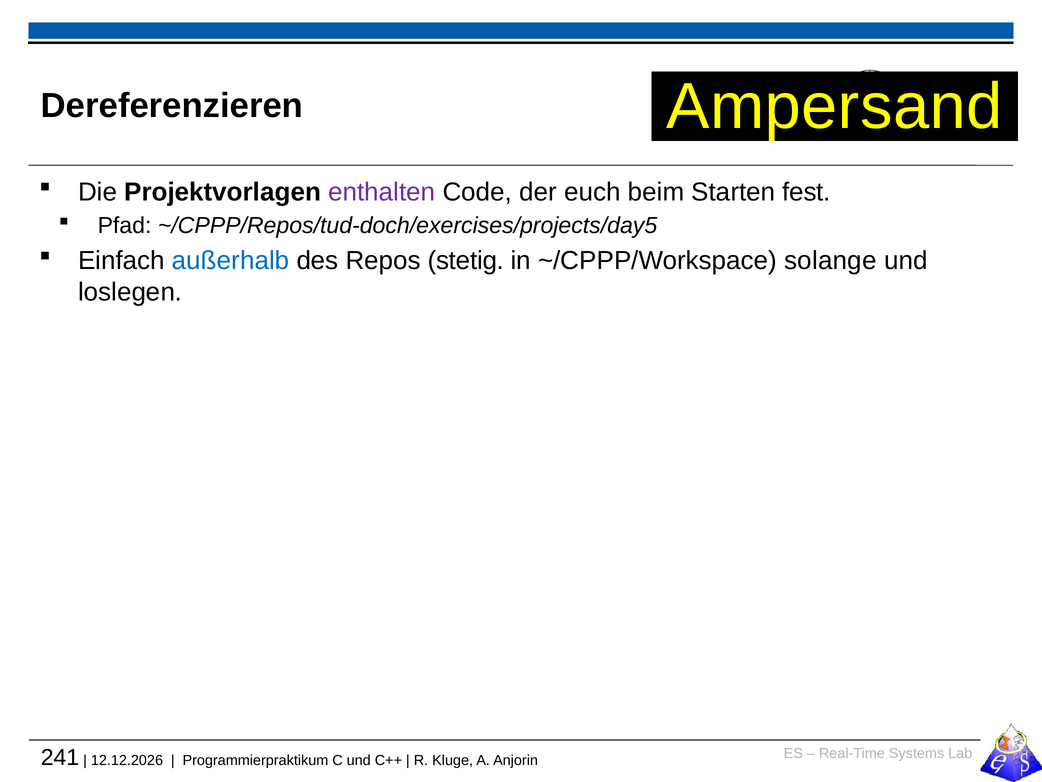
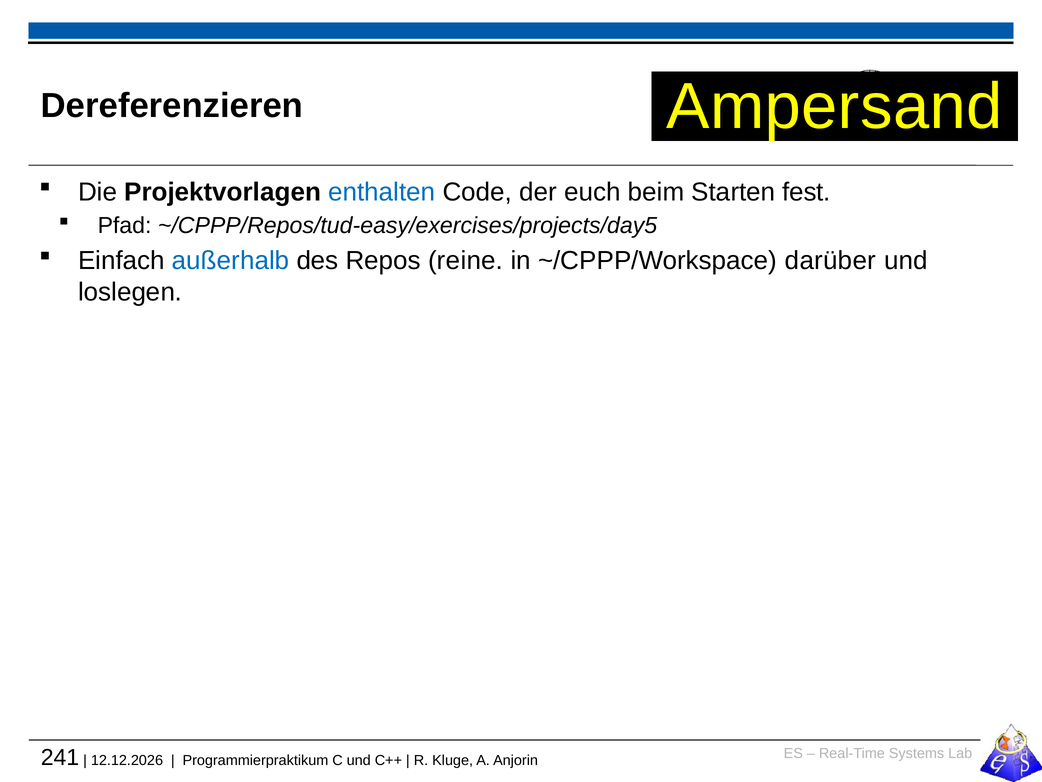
enthalten colour: purple -> blue
~/CPPP/Repos/tud-doch/exercises/projects/day5: ~/CPPP/Repos/tud-doch/exercises/projects/day5 -> ~/CPPP/Repos/tud-easy/exercises/projects/day5
stetig: stetig -> reine
solange: solange -> darüber
